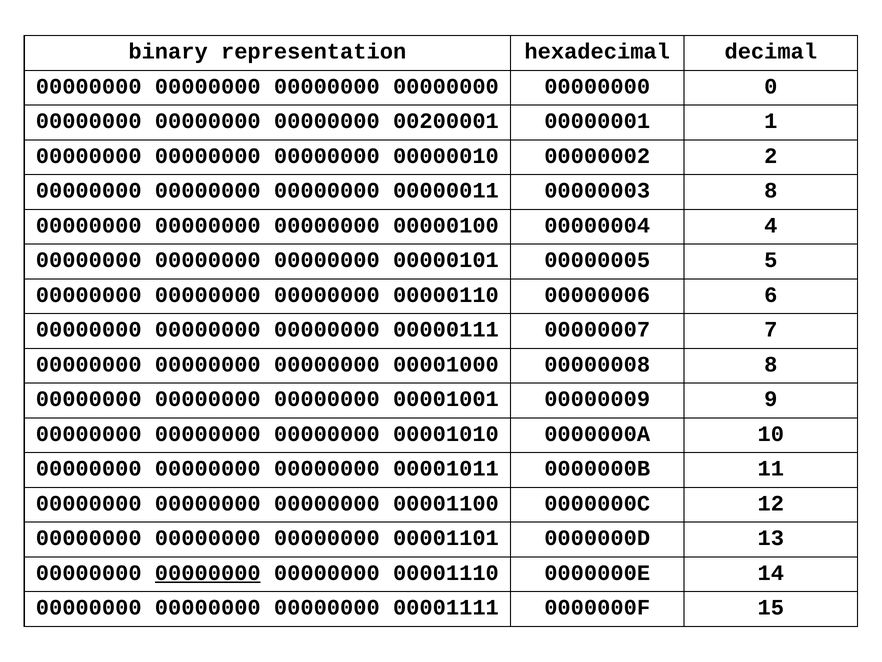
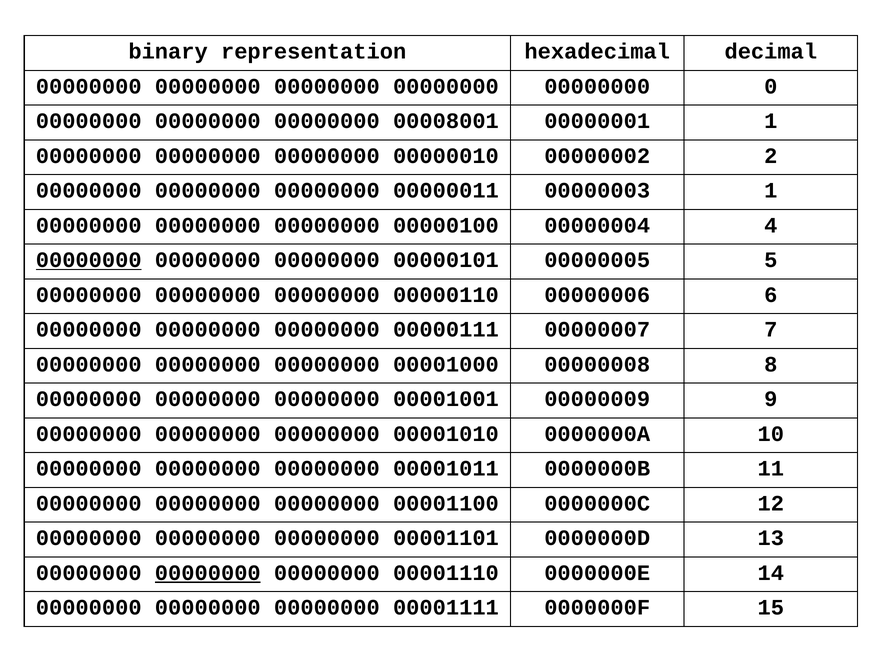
00200001: 00200001 -> 00008001
00000003 8: 8 -> 1
00000000 at (89, 260) underline: none -> present
